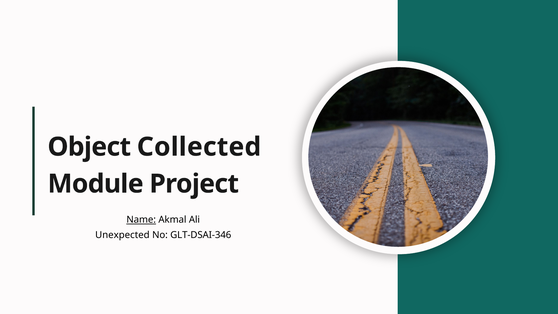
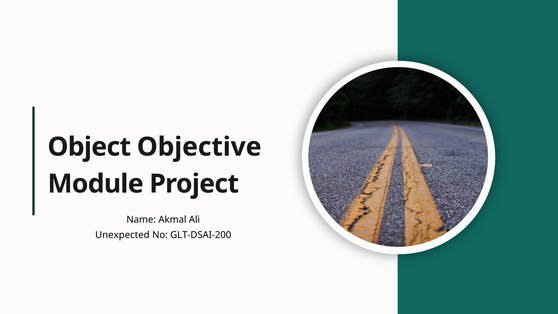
Collected: Collected -> Objective
Name underline: present -> none
GLT-DSAI-346: GLT-DSAI-346 -> GLT-DSAI-200
